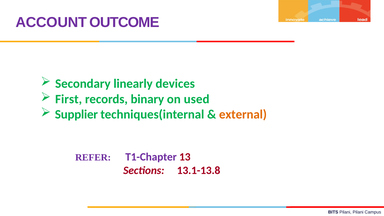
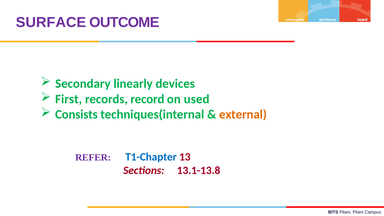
ACCOUNT: ACCOUNT -> SURFACE
binary: binary -> record
Supplier: Supplier -> Consists
T1-Chapter colour: purple -> blue
